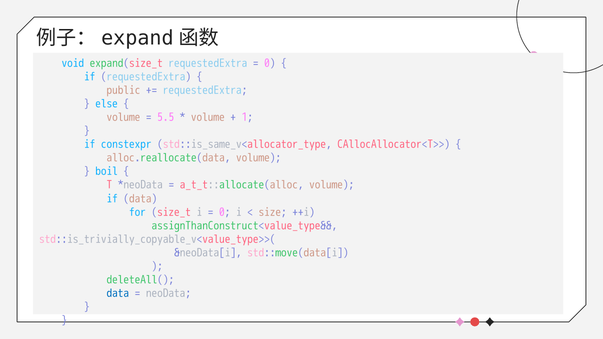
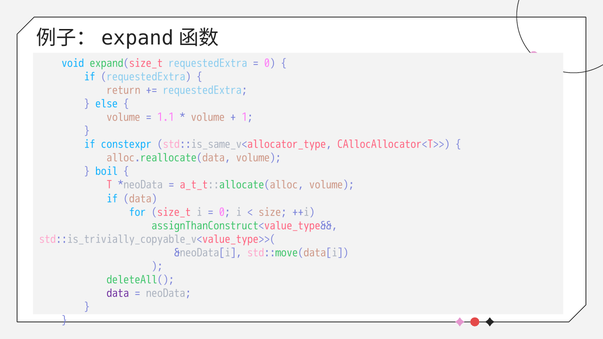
public: public -> return
5.5: 5.5 -> 1.1
data at (118, 294) colour: blue -> purple
